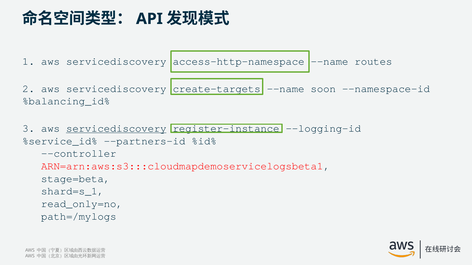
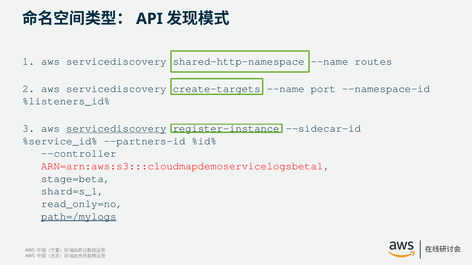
access-http-namespace: access-http-namespace -> shared-http-namespace
soon: soon -> port
%balancing_id%: %balancing_id% -> %listeners_id%
--logging-id: --logging-id -> --sidecar-id
path=/mylogs underline: none -> present
